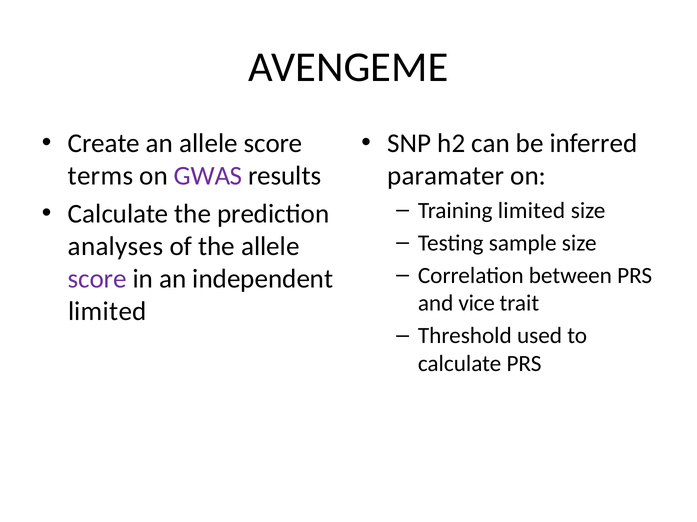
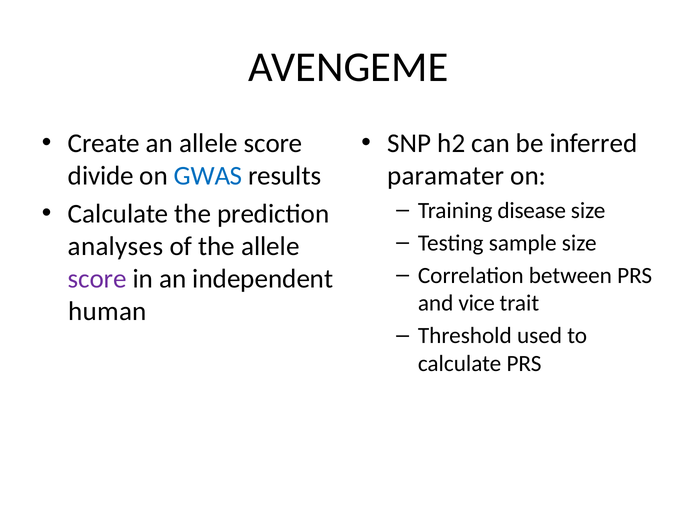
terms: terms -> divide
GWAS colour: purple -> blue
Training limited: limited -> disease
limited at (107, 312): limited -> human
